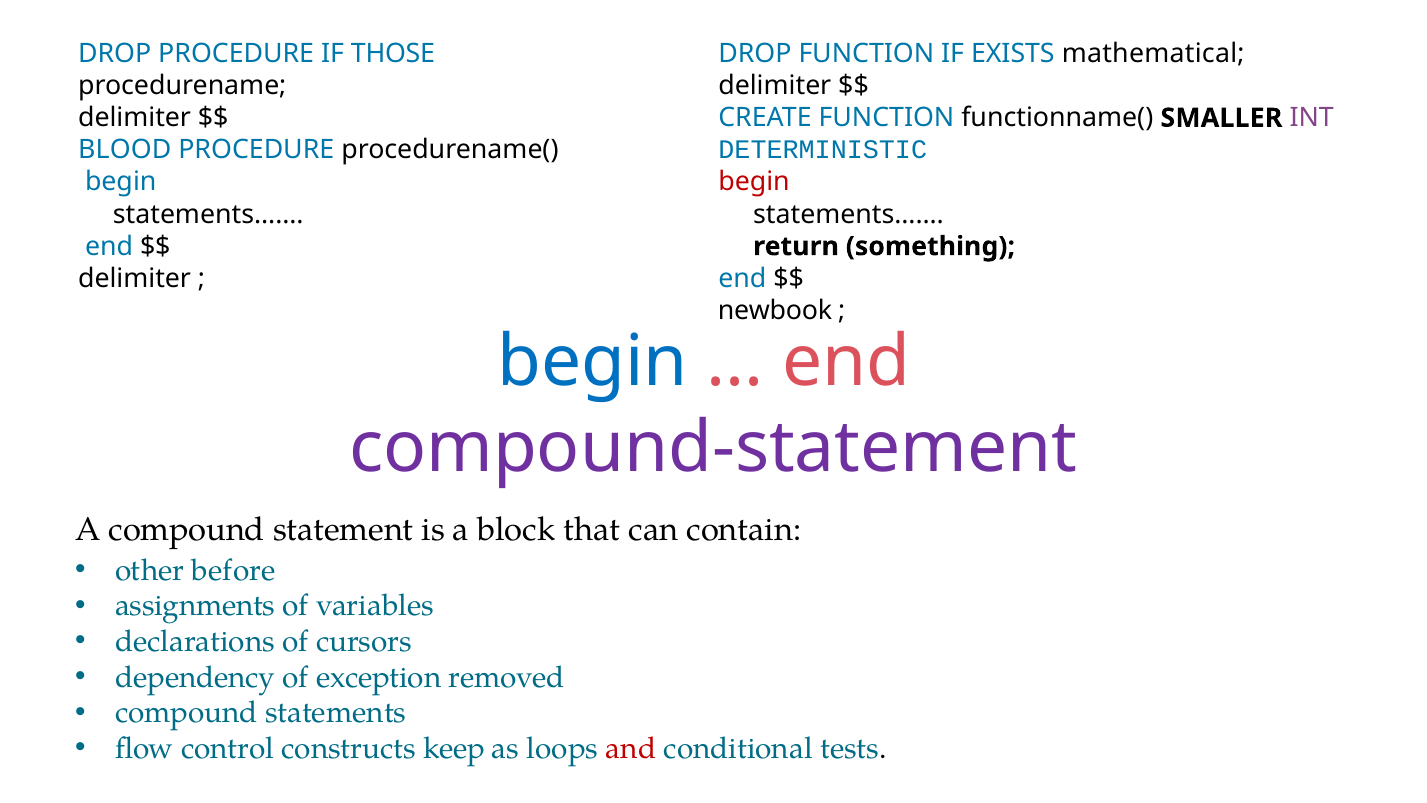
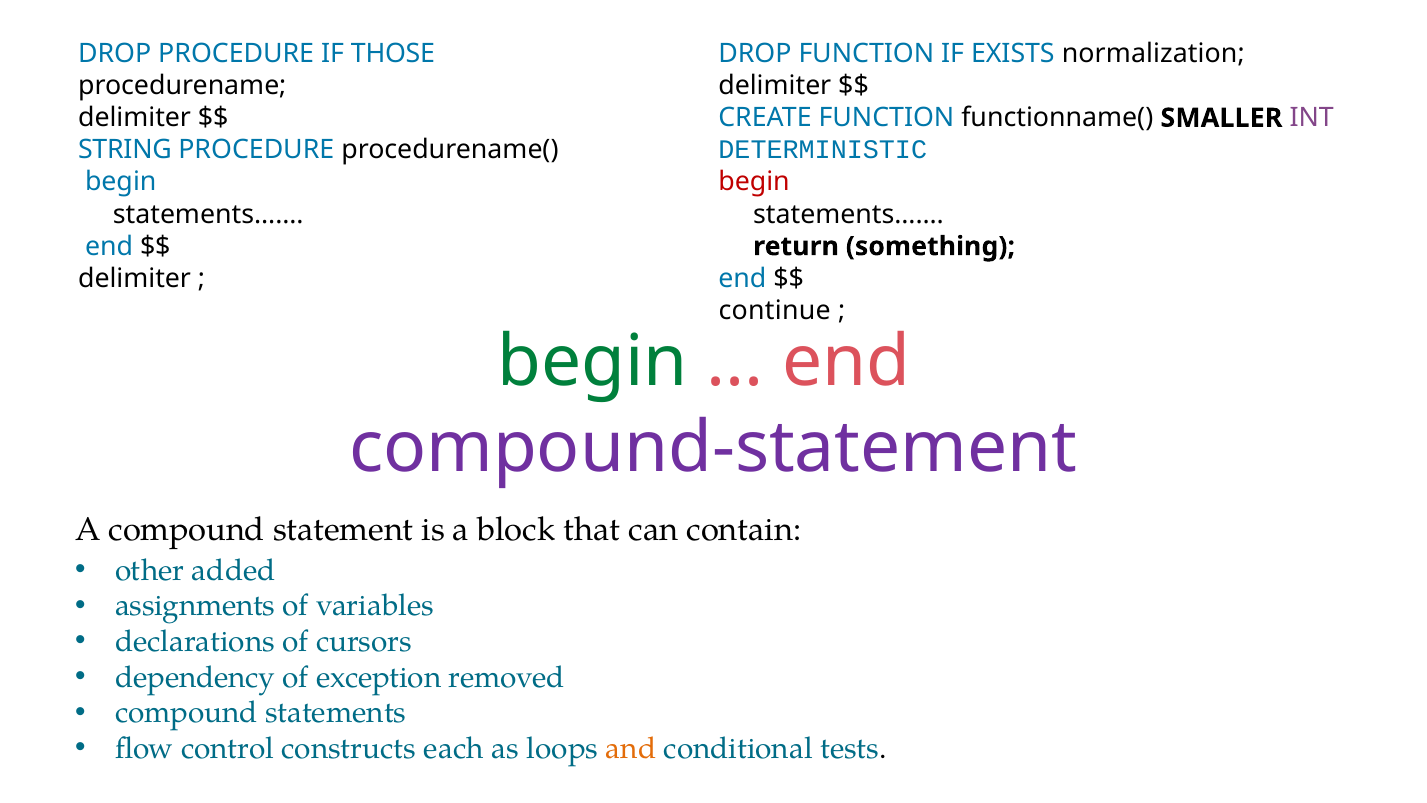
mathematical: mathematical -> normalization
BLOOD: BLOOD -> STRING
newbook: newbook -> continue
begin at (593, 362) colour: blue -> green
before: before -> added
keep: keep -> each
and colour: red -> orange
